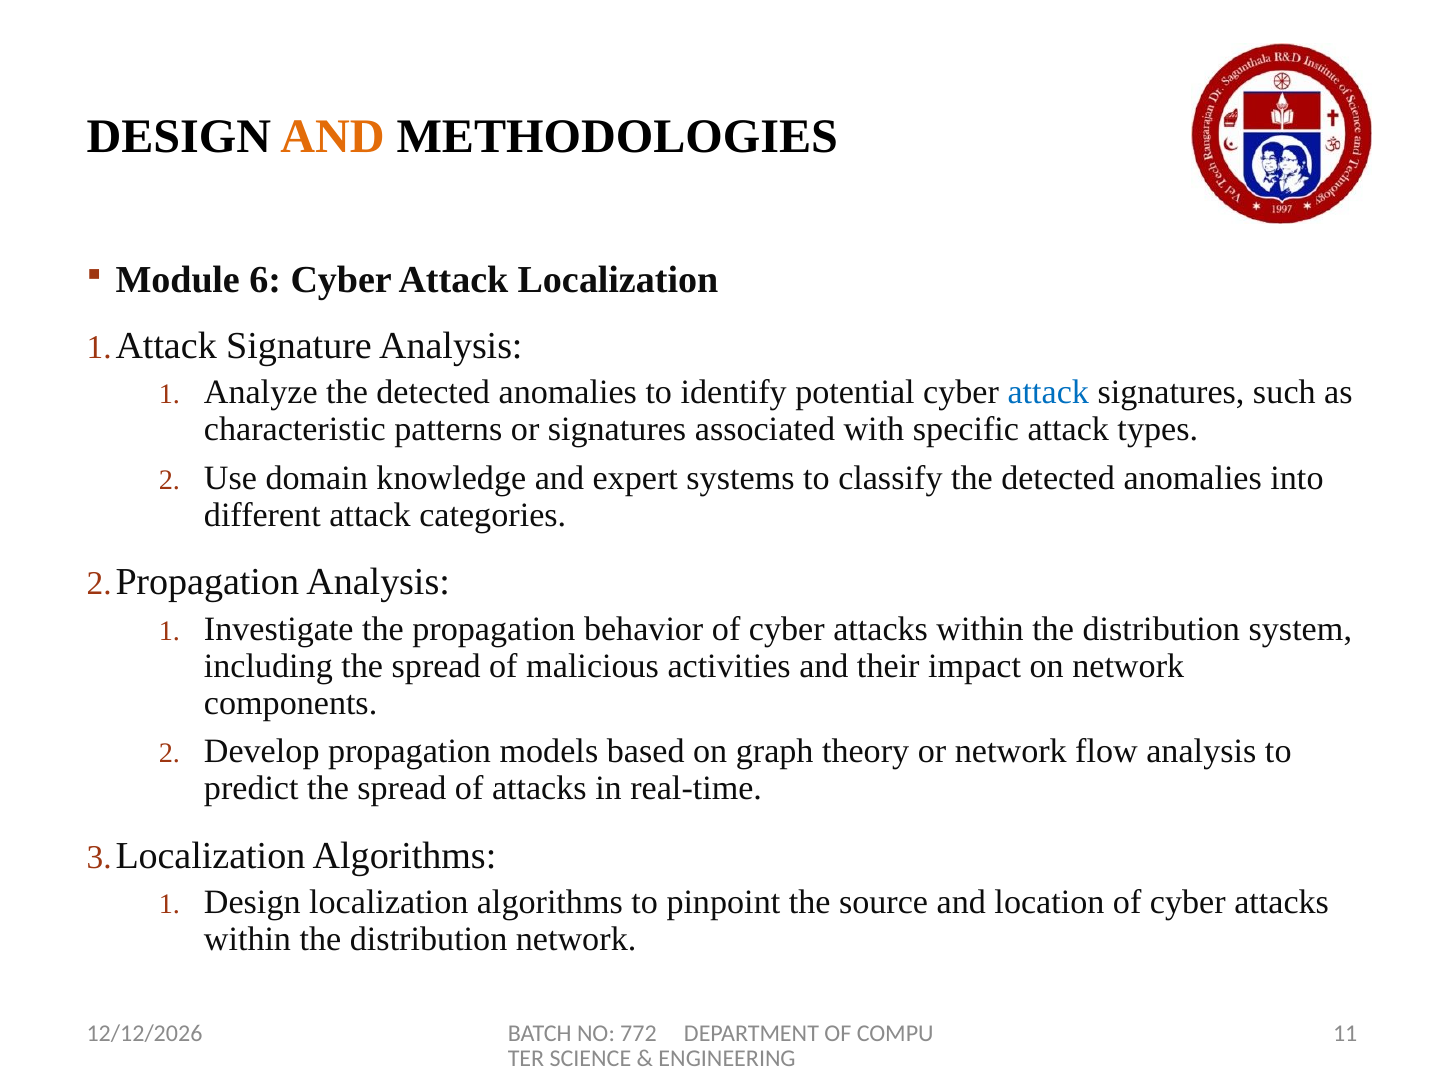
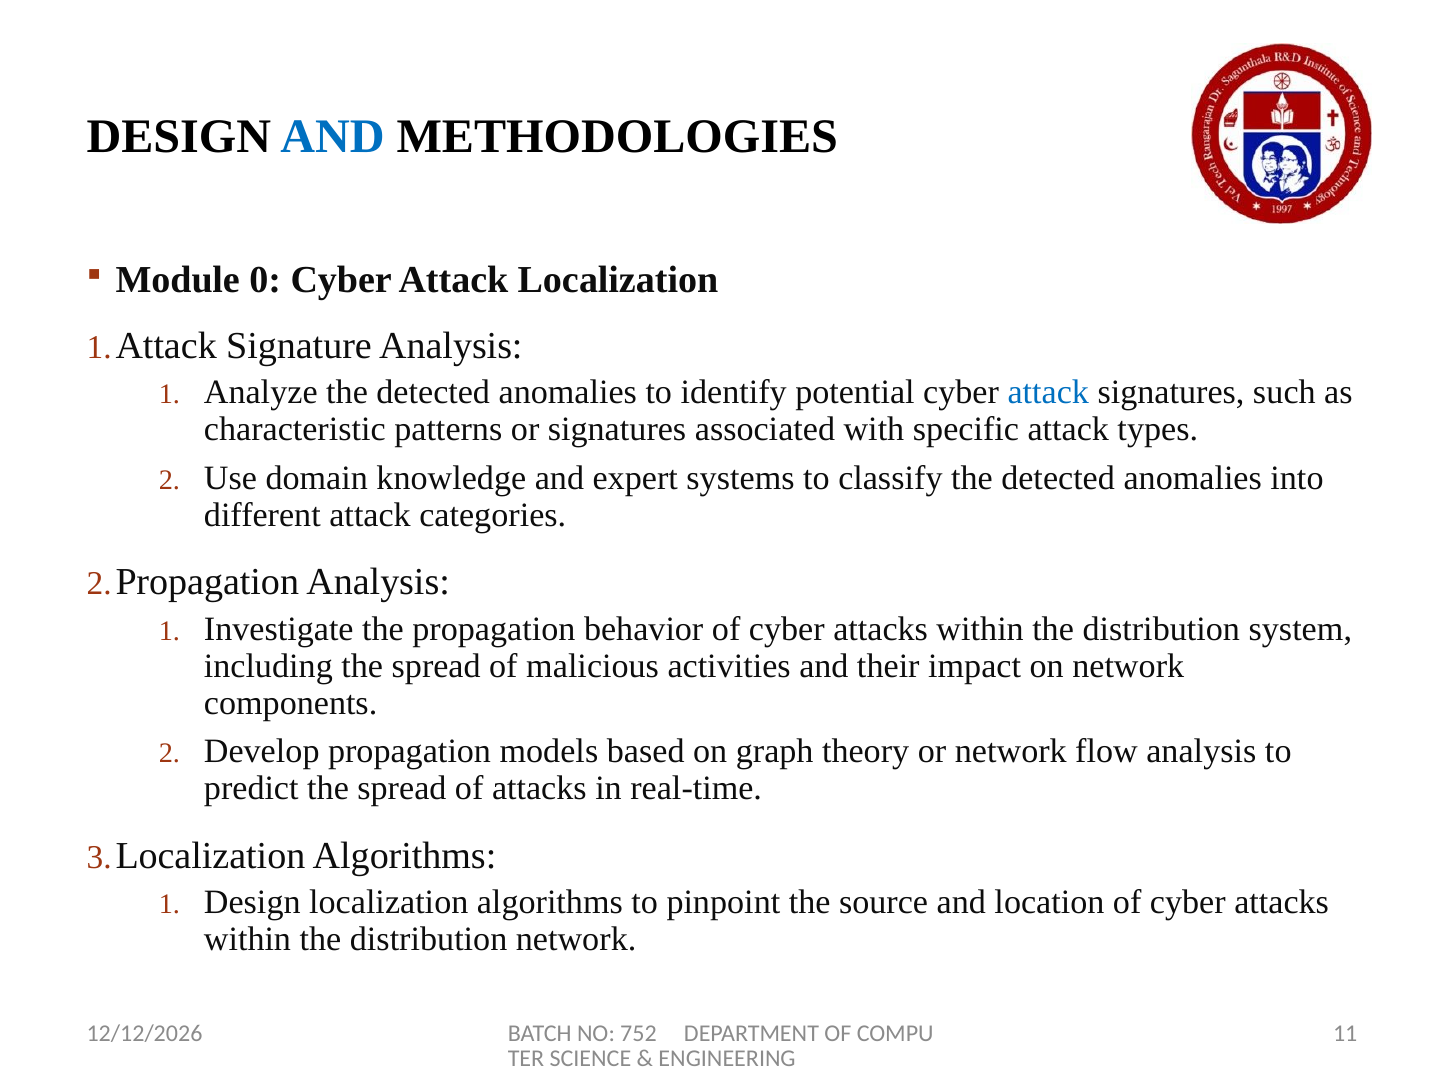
AND at (332, 137) colour: orange -> blue
6: 6 -> 0
772: 772 -> 752
